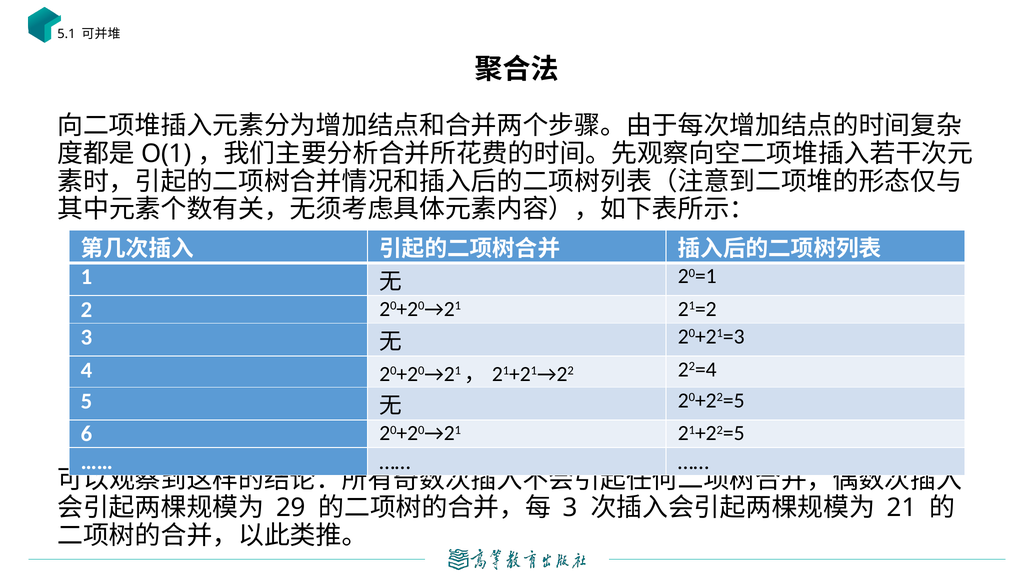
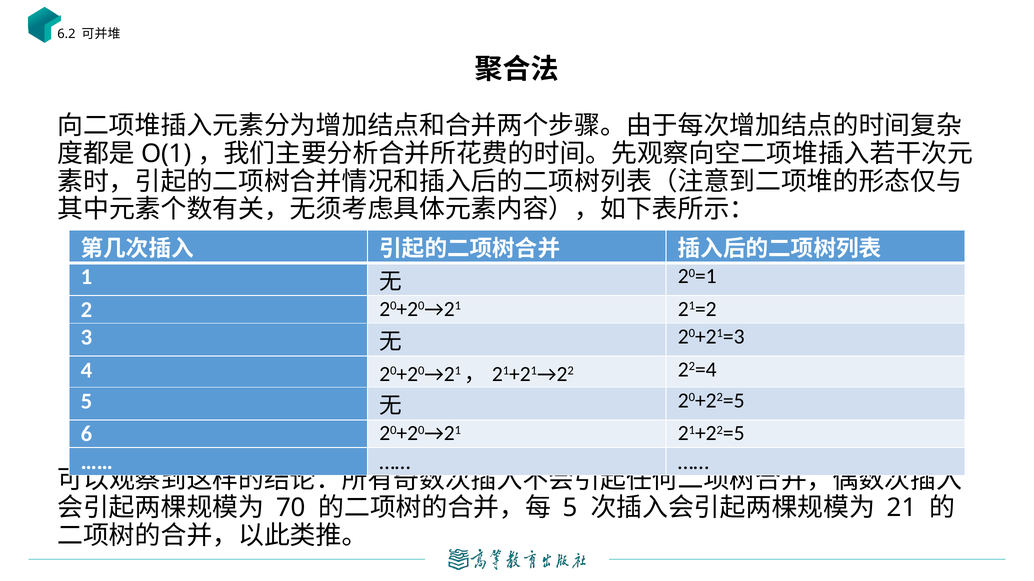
5.1: 5.1 -> 6.2
29: 29 -> 70
3 at (570, 508): 3 -> 5
